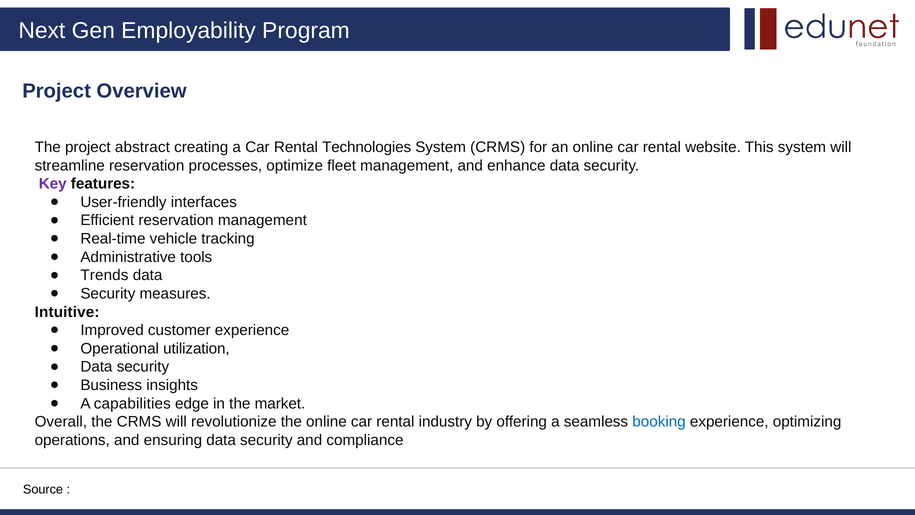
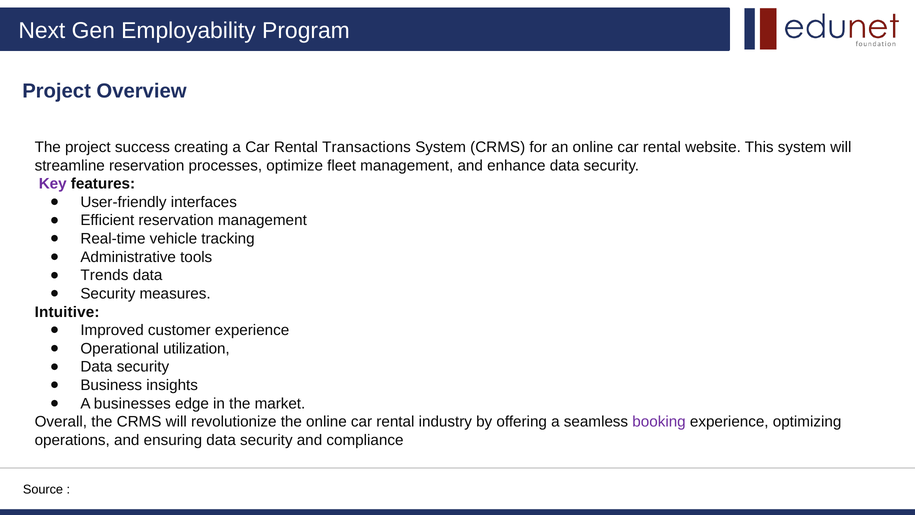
abstract: abstract -> success
Technologies: Technologies -> Transactions
capabilities: capabilities -> businesses
booking colour: blue -> purple
